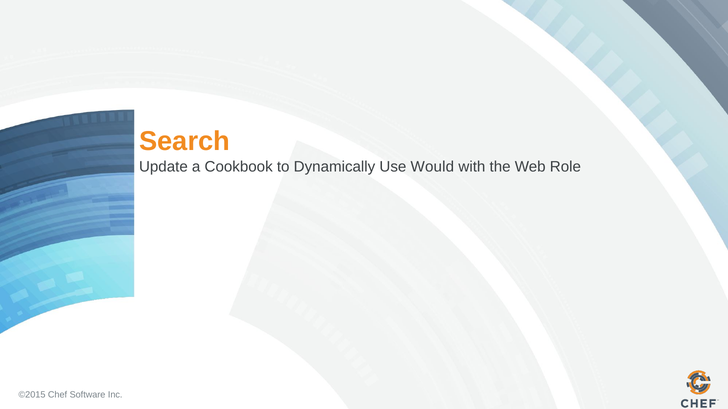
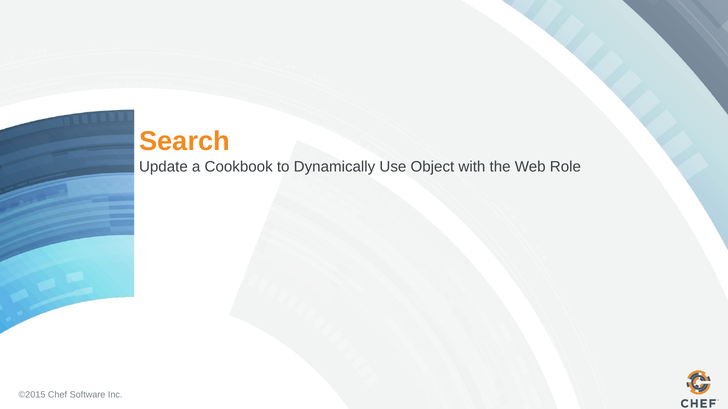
Would: Would -> Object
